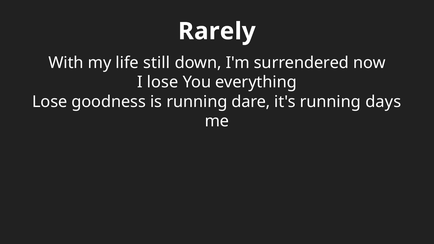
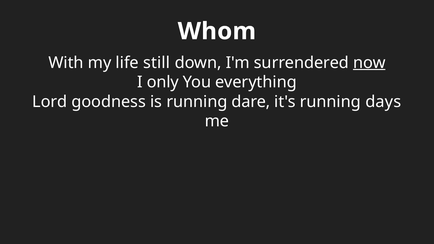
Rarely: Rarely -> Whom
now underline: none -> present
I lose: lose -> only
Lose at (50, 102): Lose -> Lord
